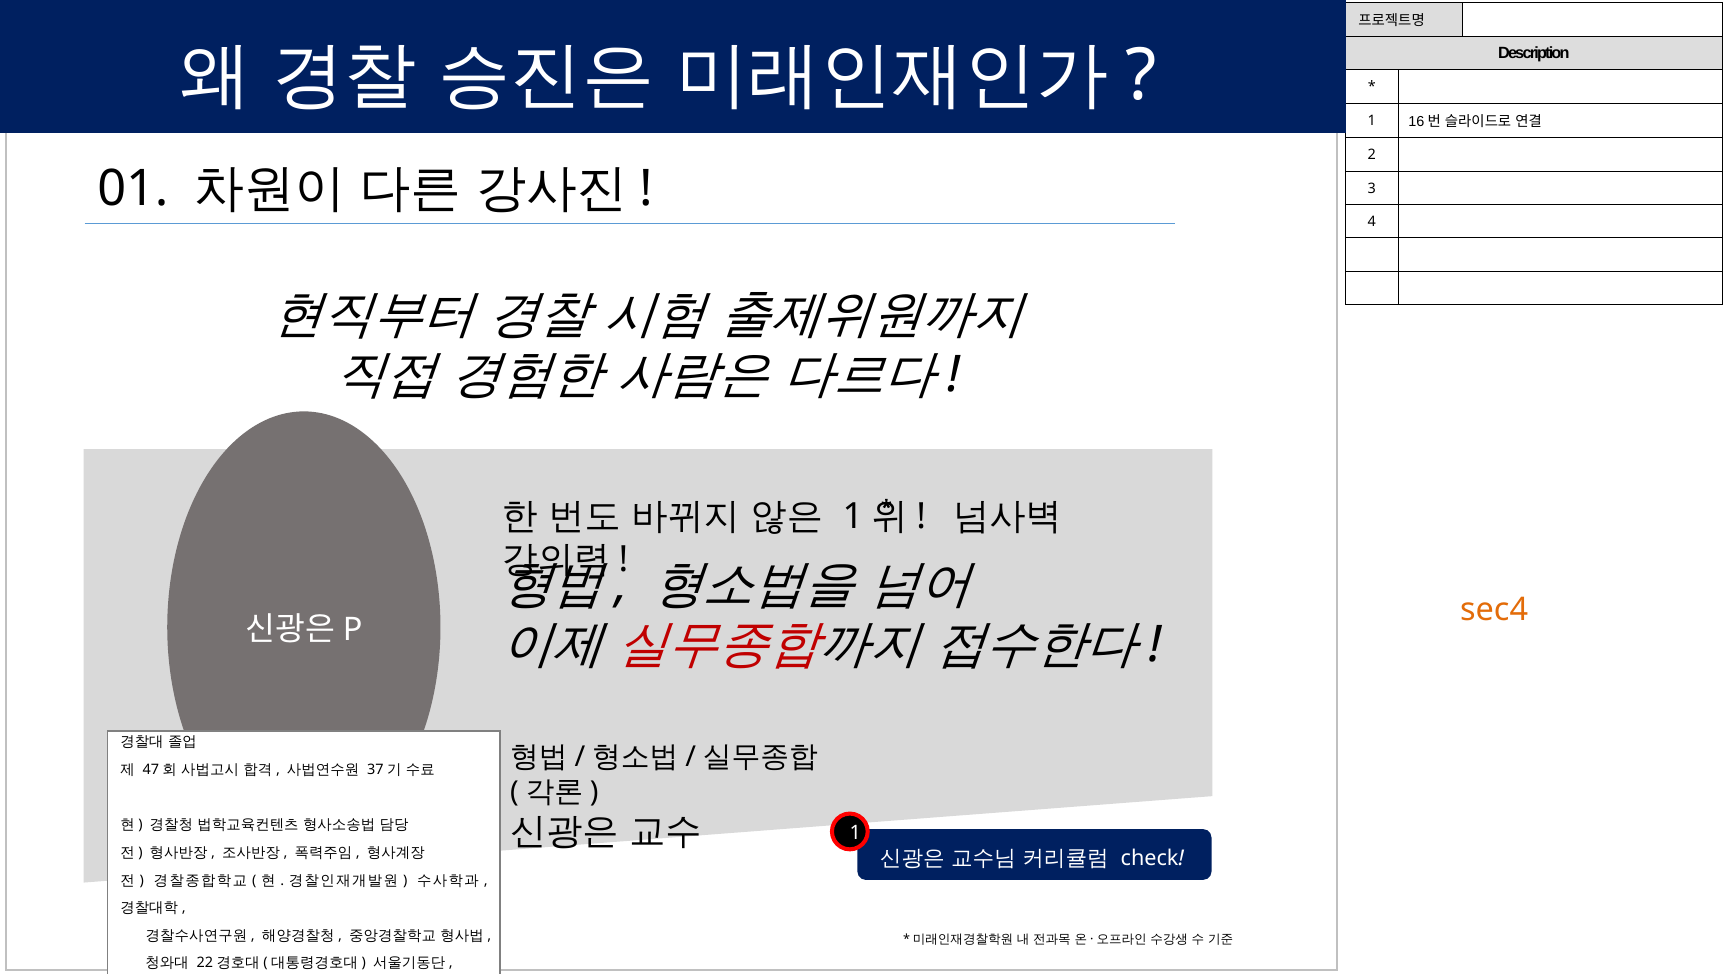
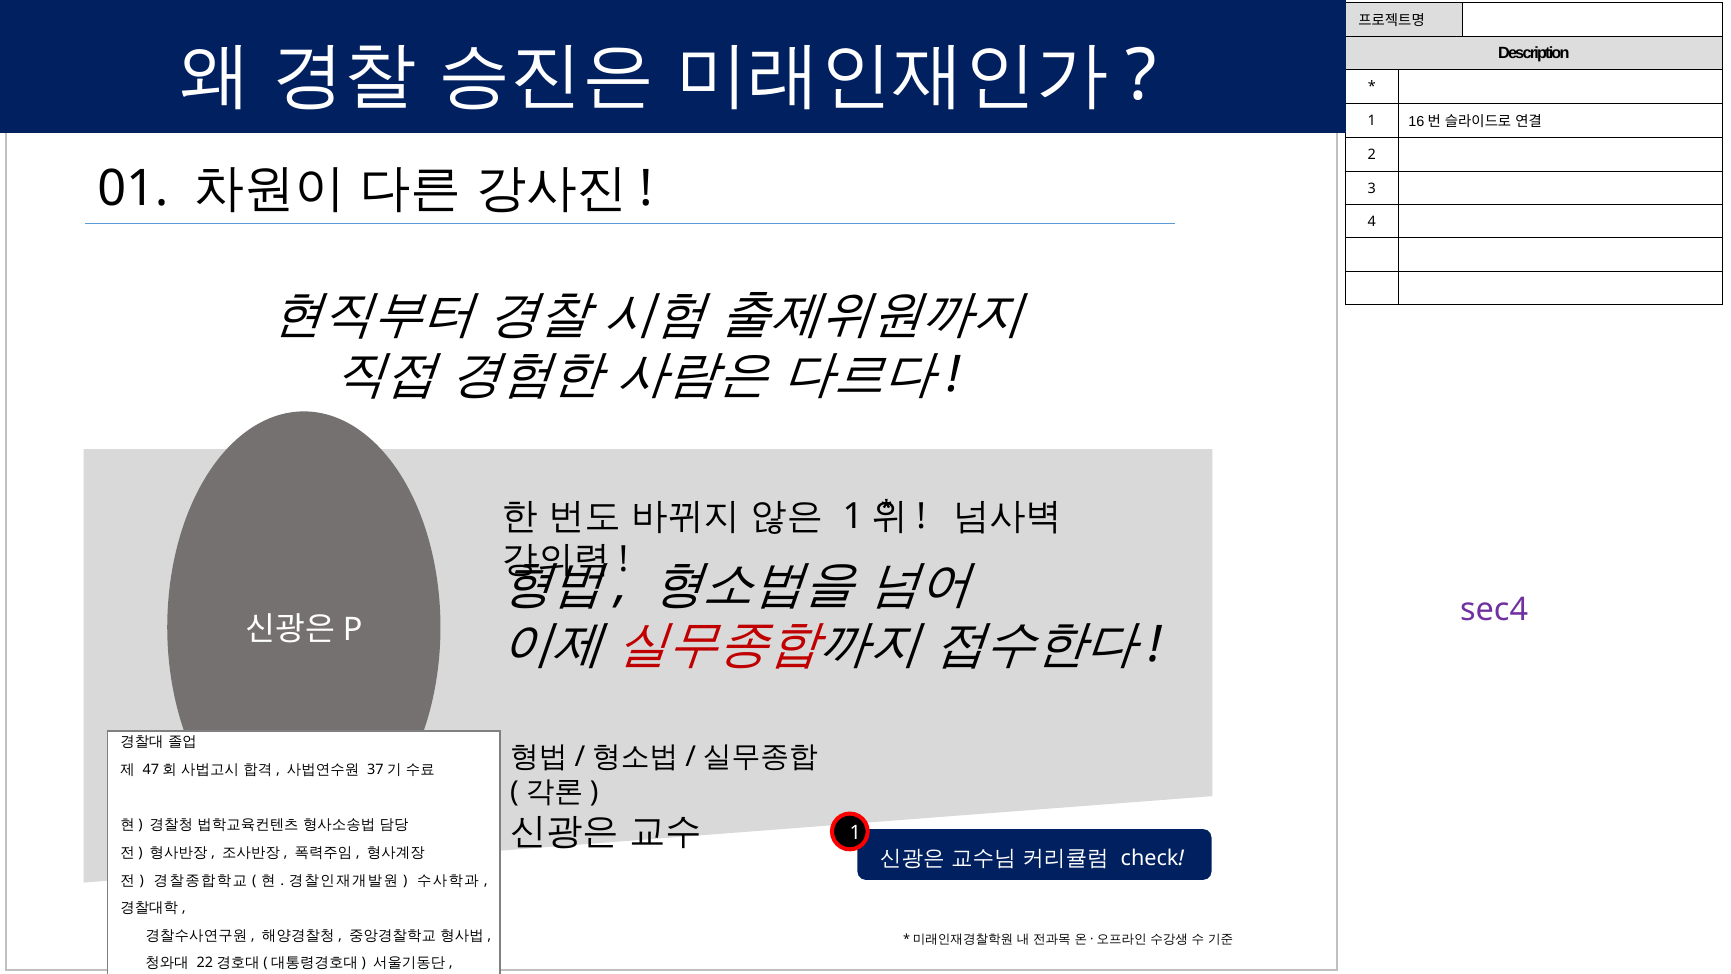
sec4 colour: orange -> purple
